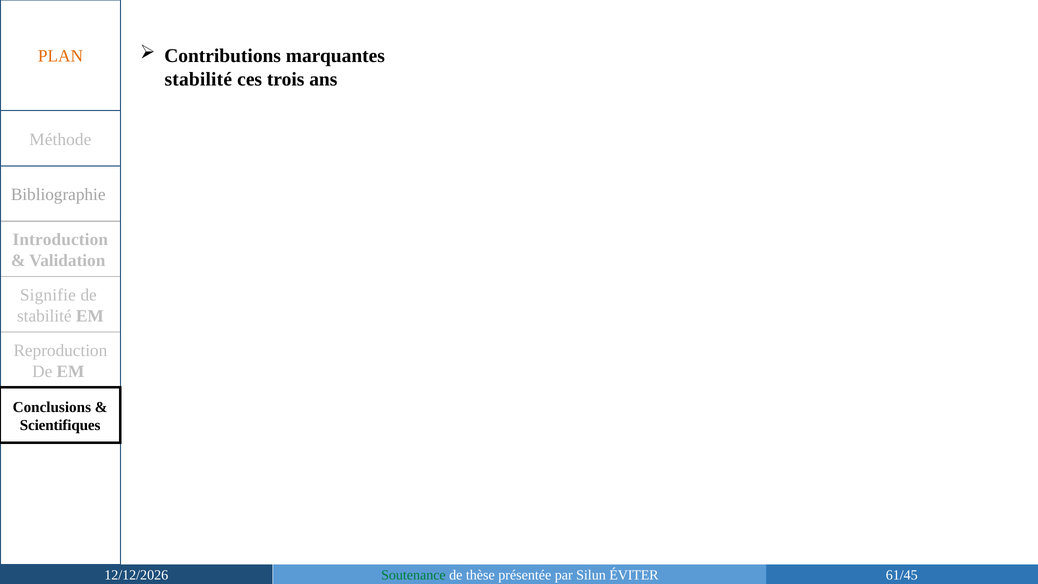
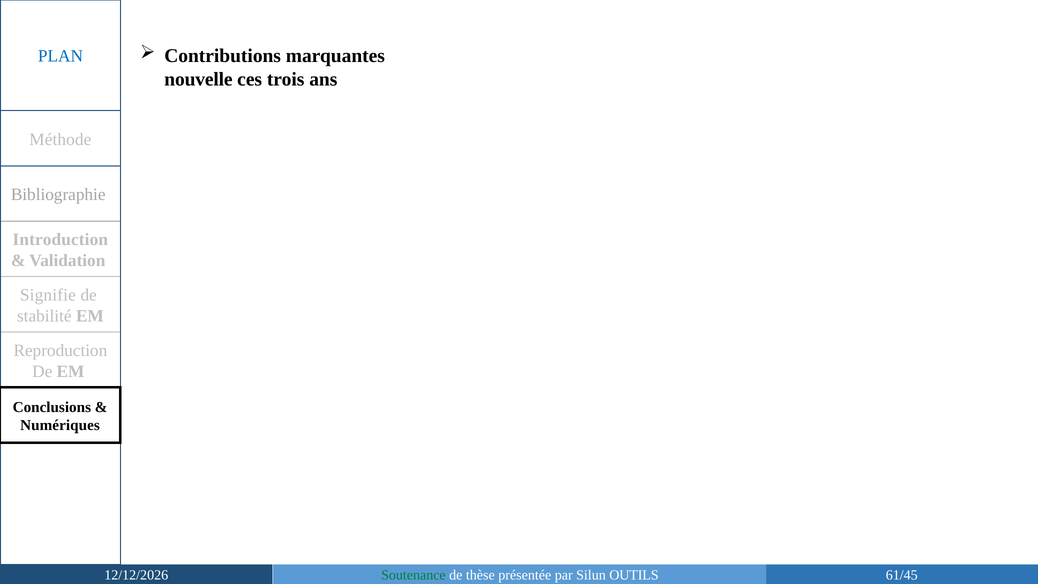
PLAN colour: orange -> blue
stabilité at (198, 79): stabilité -> nouvelle
Scientifiques: Scientifiques -> Numériques
ÉVITER: ÉVITER -> OUTILS
